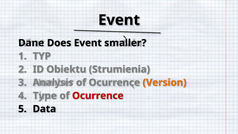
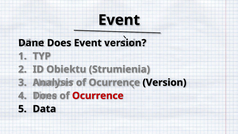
Event smaller: smaller -> version
Version at (164, 82) colour: orange -> black
Type at (45, 96): Type -> Does
